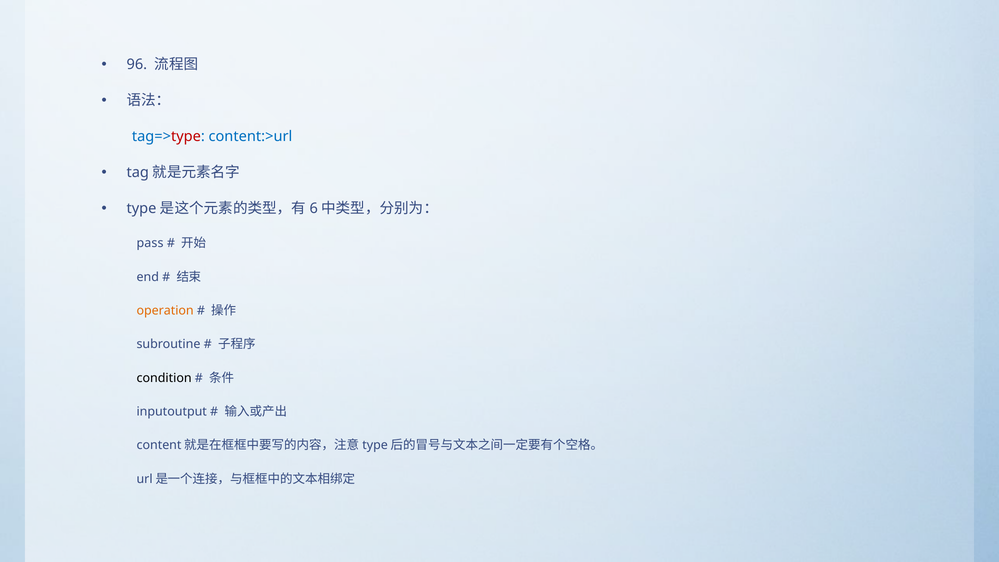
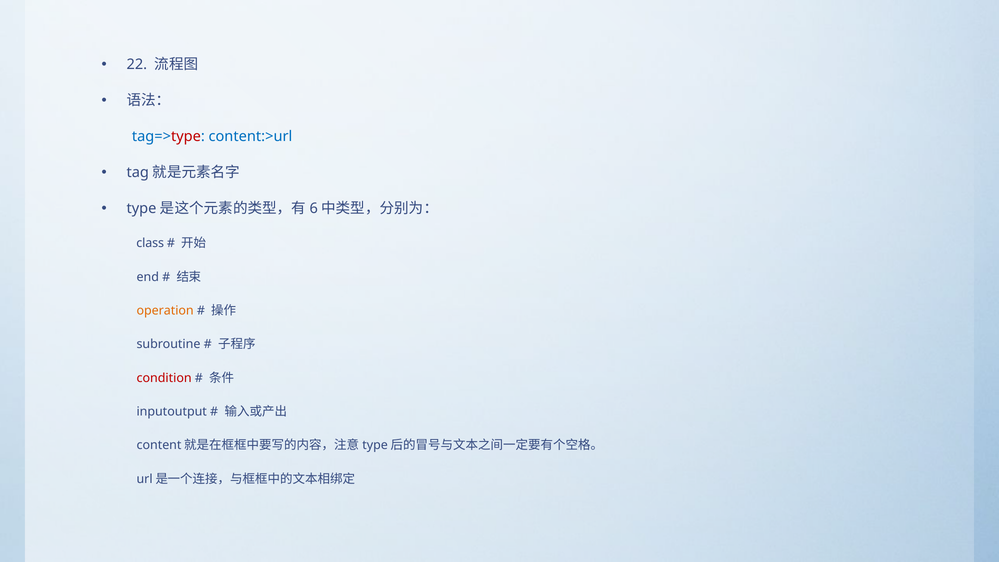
96: 96 -> 22
pass: pass -> class
condition colour: black -> red
